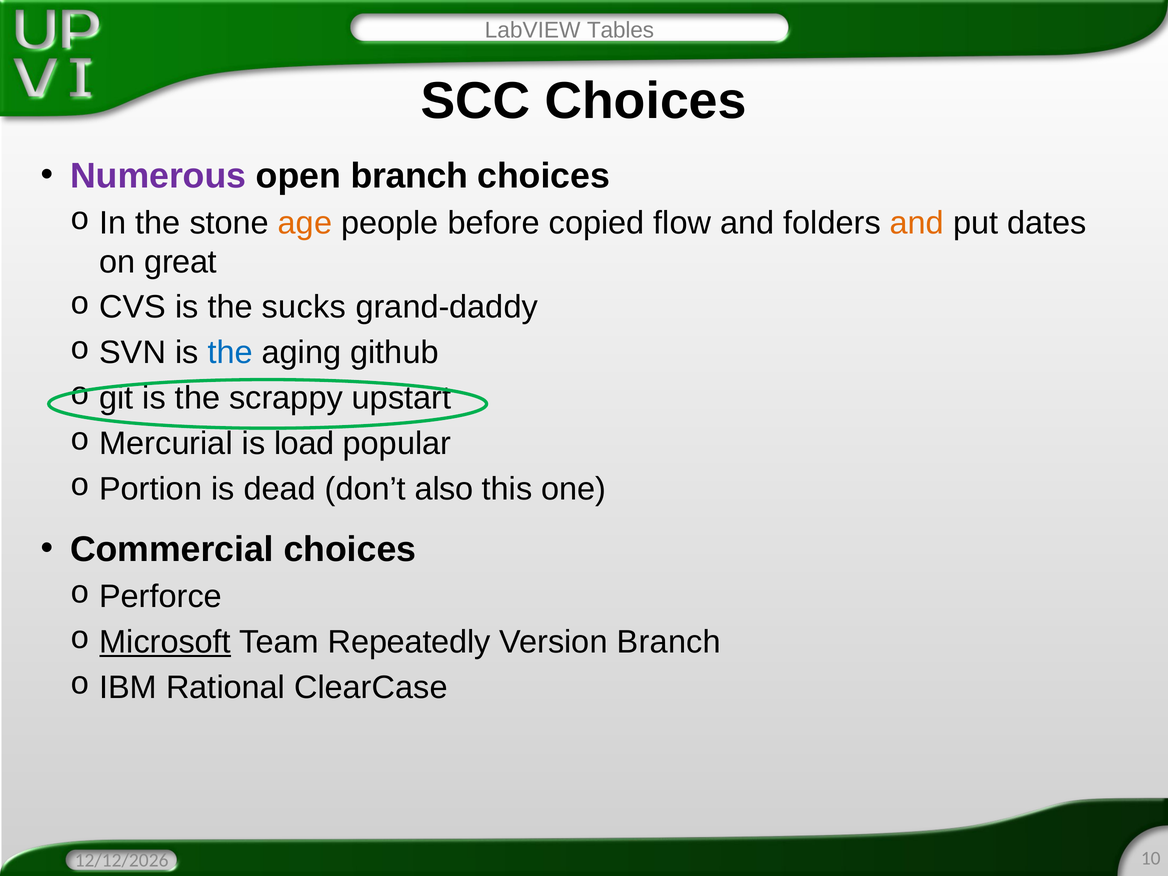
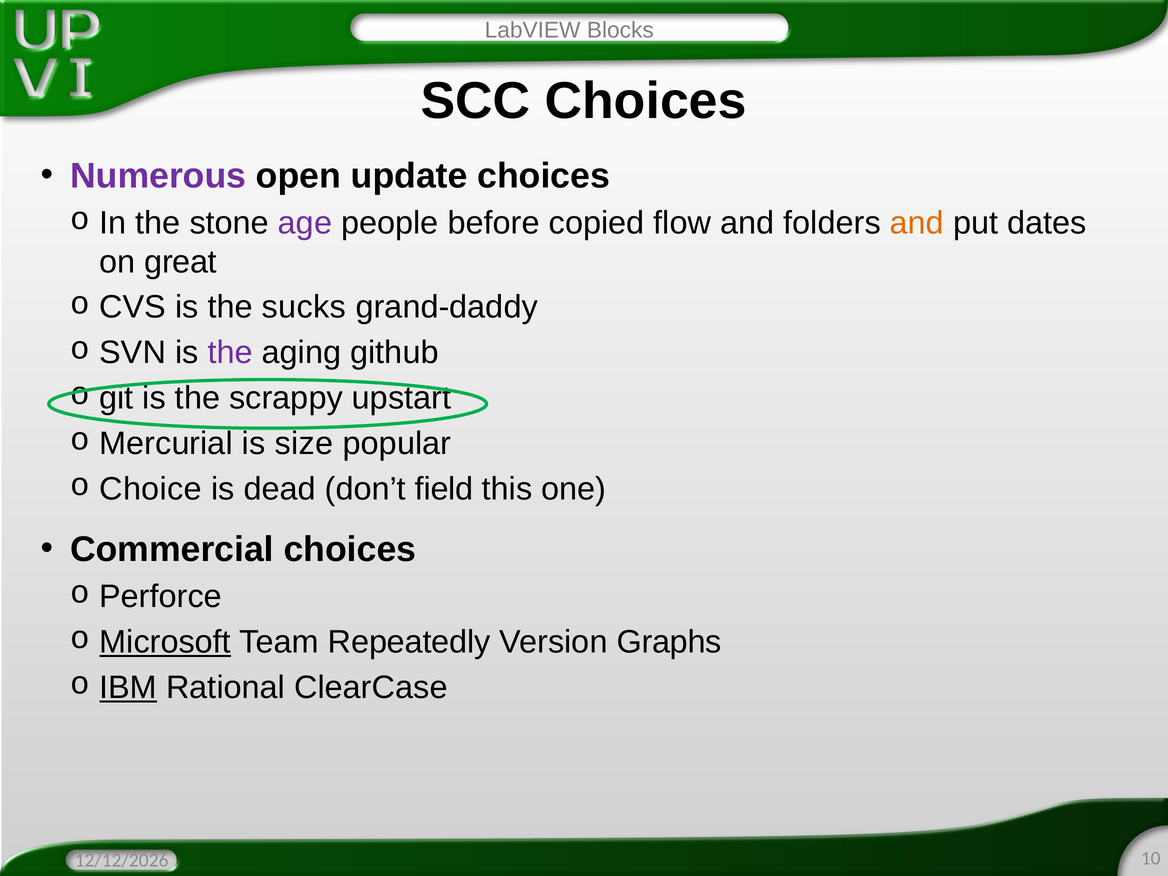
Tables: Tables -> Blocks
open branch: branch -> update
age colour: orange -> purple
the at (230, 353) colour: blue -> purple
load: load -> size
Portion: Portion -> Choice
also: also -> field
Version Branch: Branch -> Graphs
IBM underline: none -> present
